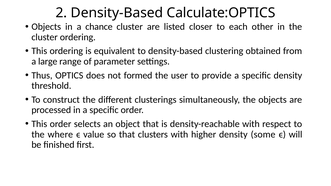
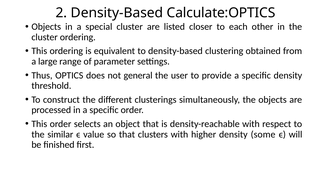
chance: chance -> special
formed: formed -> general
where: where -> similar
